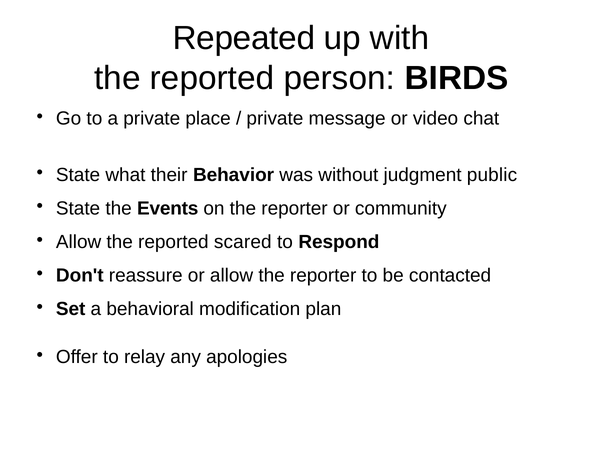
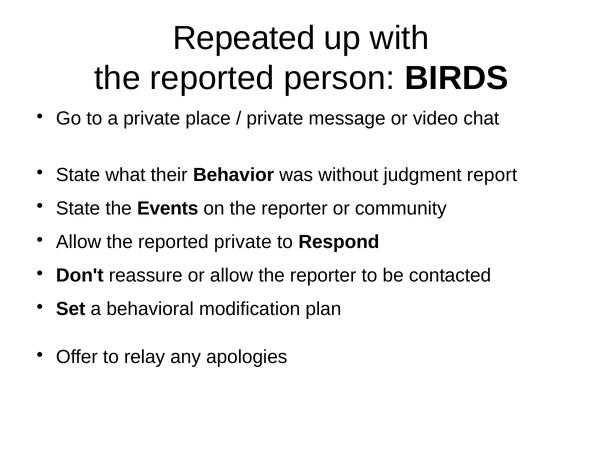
public: public -> report
reported scared: scared -> private
